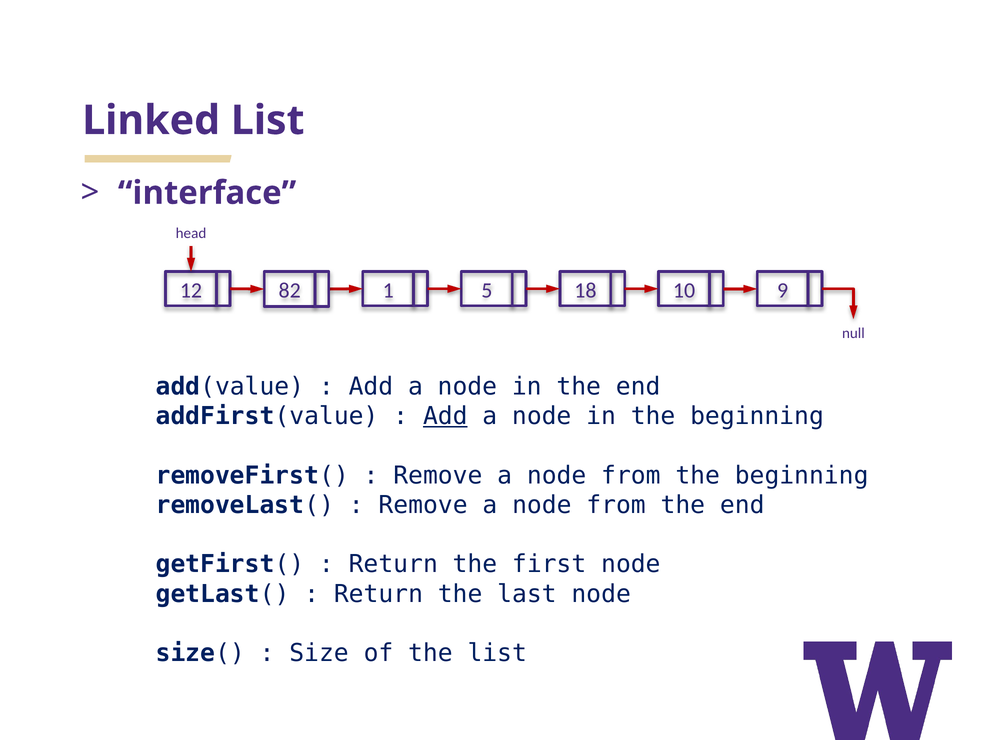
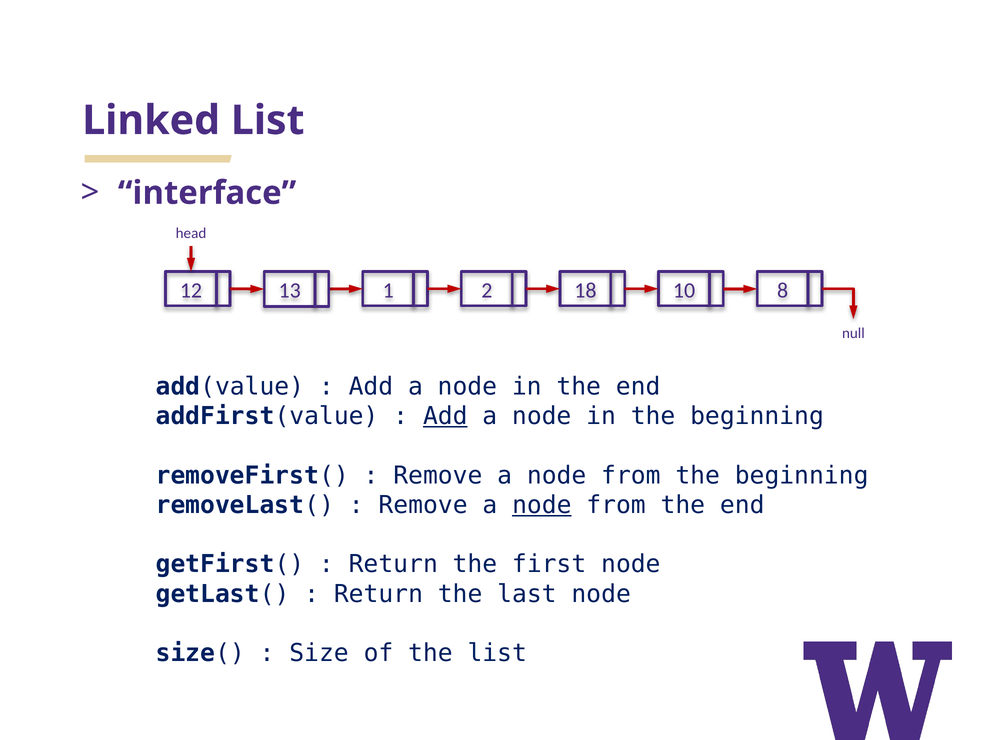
82: 82 -> 13
5: 5 -> 2
9: 9 -> 8
node at (542, 505) underline: none -> present
